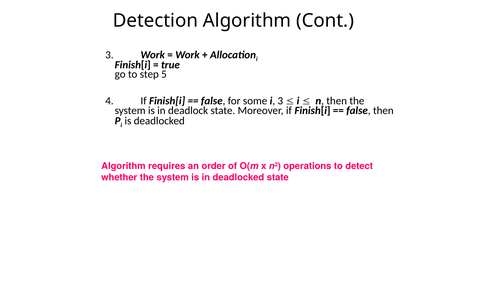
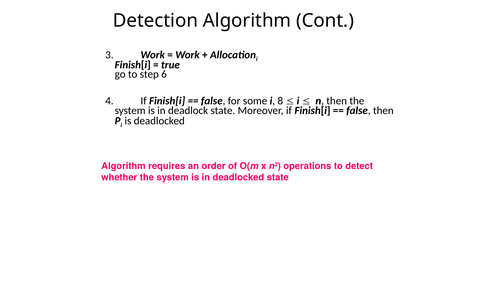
5: 5 -> 6
i 3: 3 -> 8
